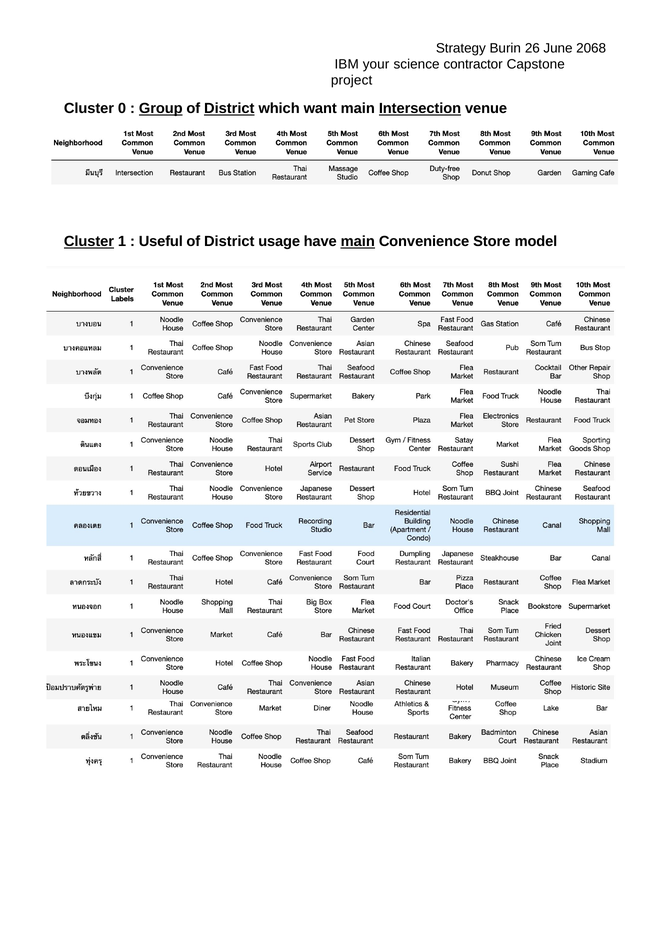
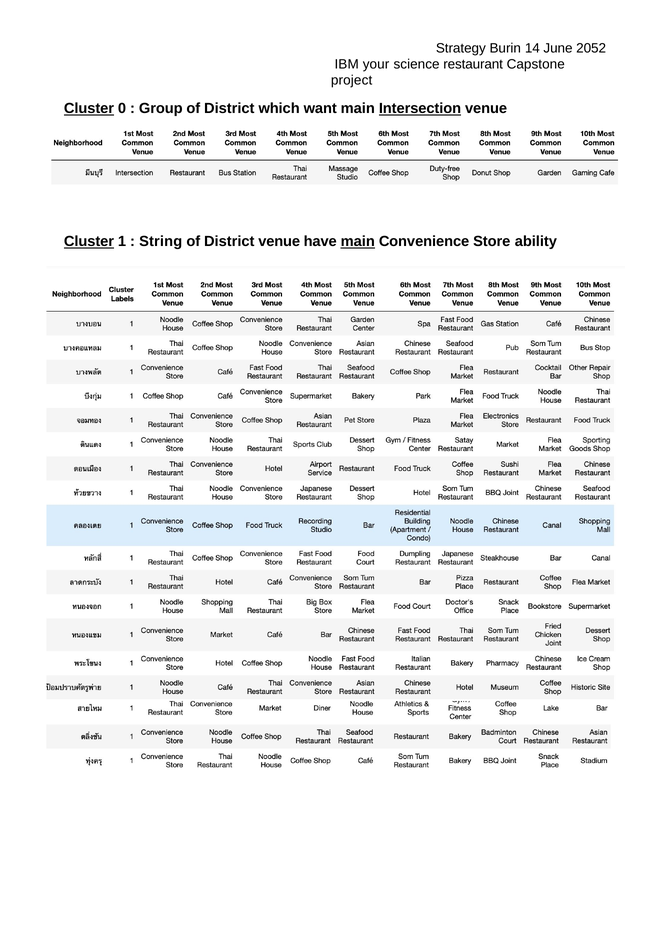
26: 26 -> 14
2068: 2068 -> 2052
contractor: contractor -> restaurant
Cluster at (89, 108) underline: none -> present
Group underline: present -> none
District at (229, 108) underline: present -> none
Useful: Useful -> String
District usage: usage -> venue
model: model -> ability
